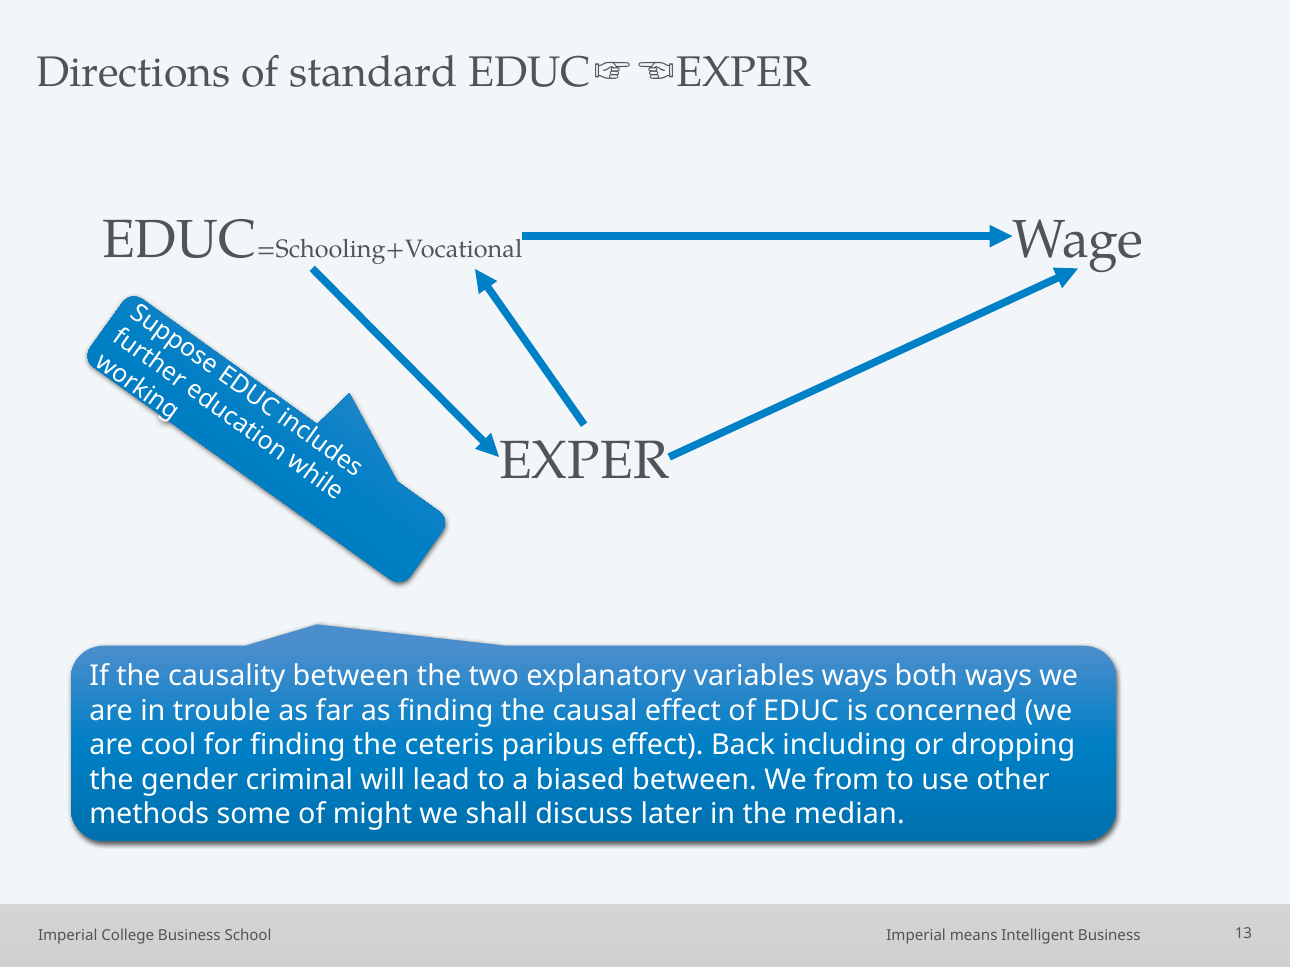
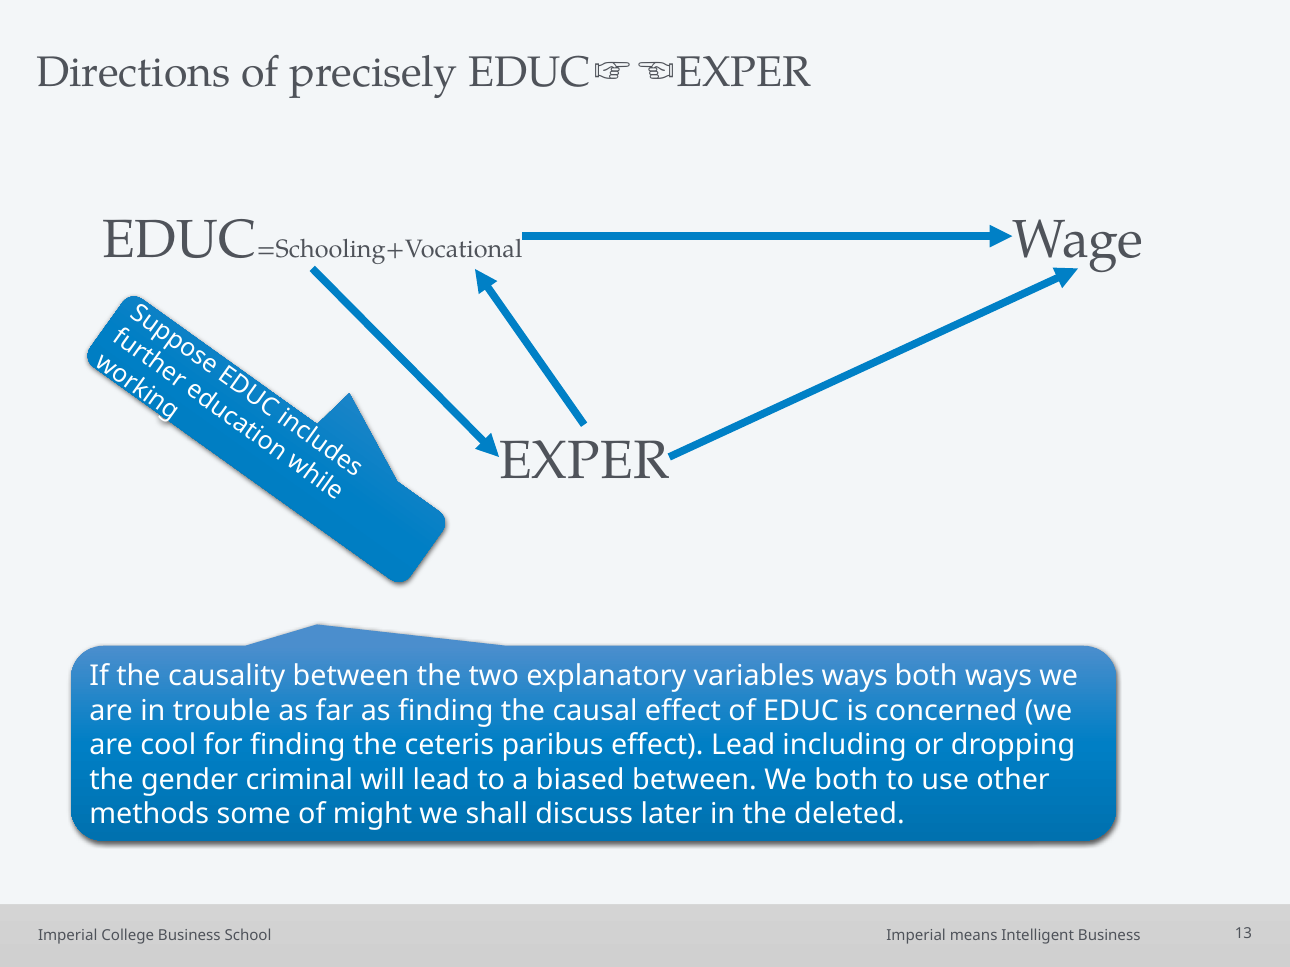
standard: standard -> precisely
effect Back: Back -> Lead
We from: from -> both
median: median -> deleted
